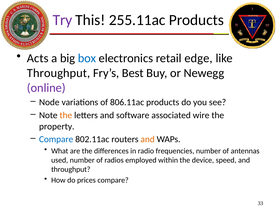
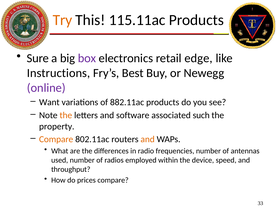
Try colour: purple -> orange
255.11ac: 255.11ac -> 115.11ac
Acts: Acts -> Sure
box colour: blue -> purple
Throughput at (59, 73): Throughput -> Instructions
Node: Node -> Want
806.11ac: 806.11ac -> 882.11ac
wire: wire -> such
Compare at (56, 139) colour: blue -> orange
